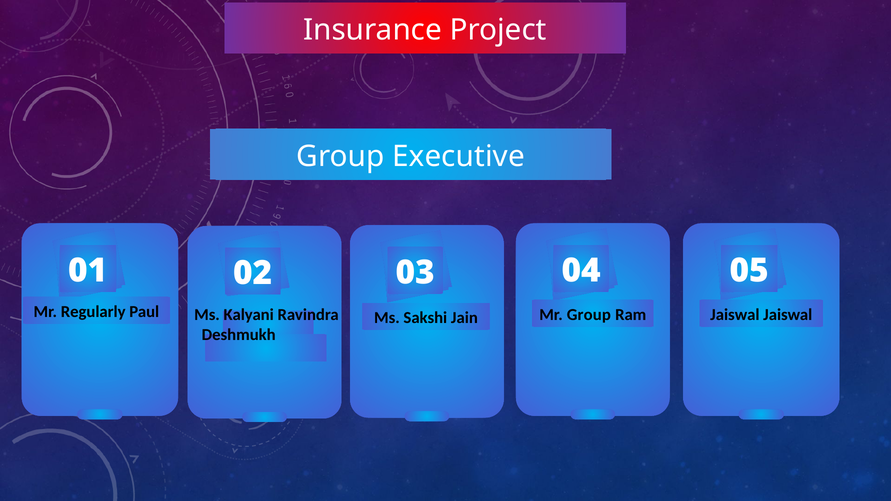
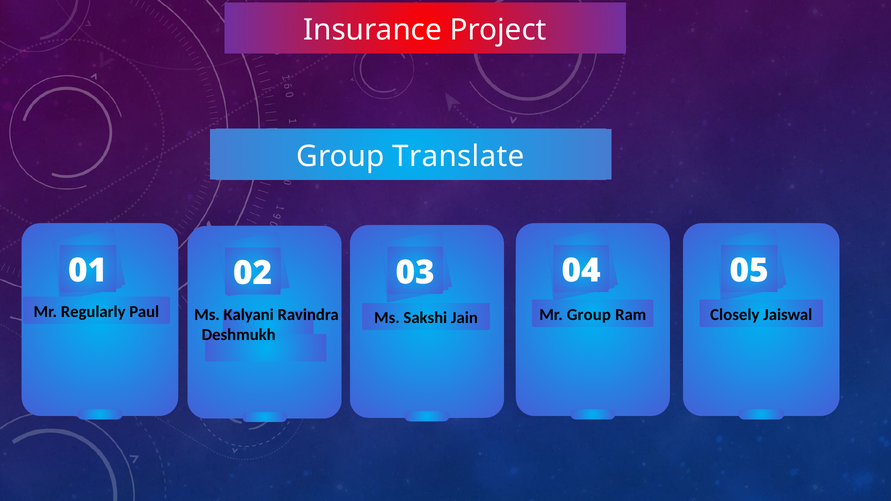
Executive: Executive -> Translate
Jaiswal at (735, 315): Jaiswal -> Closely
